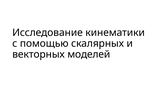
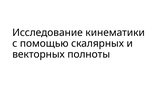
моделей: моделей -> полноты
